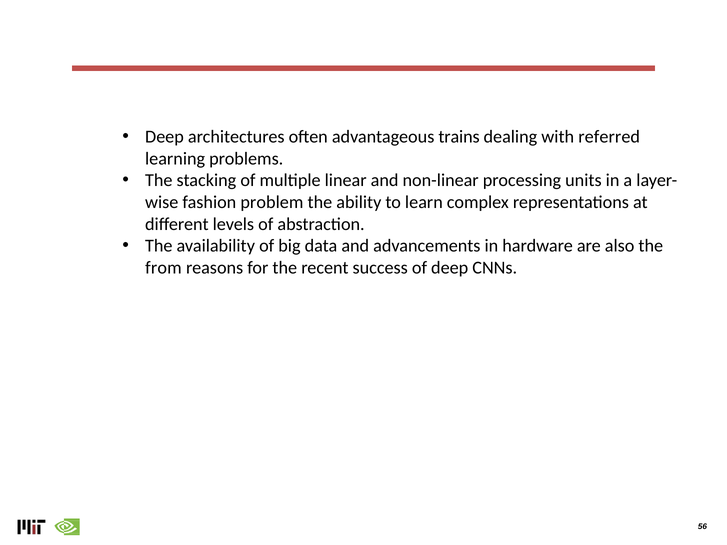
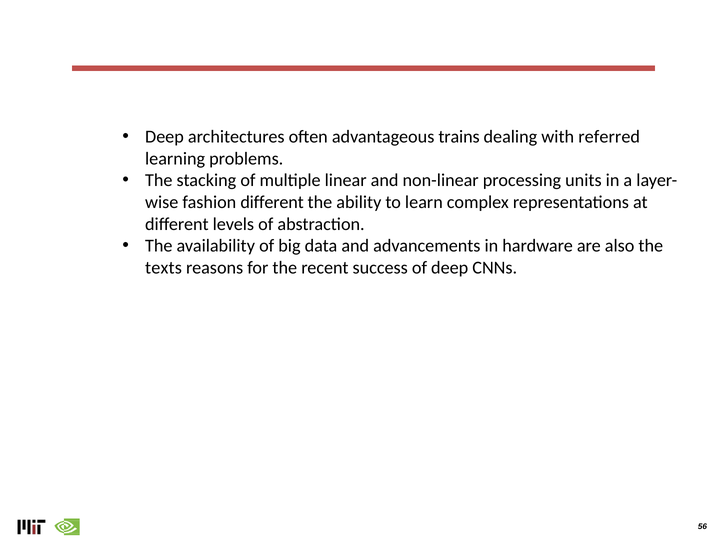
fashion problem: problem -> different
from: from -> texts
